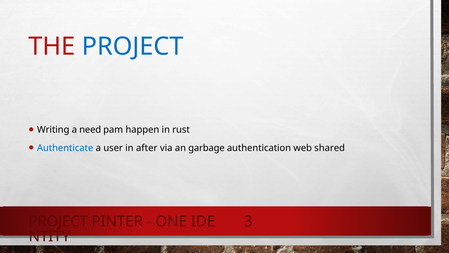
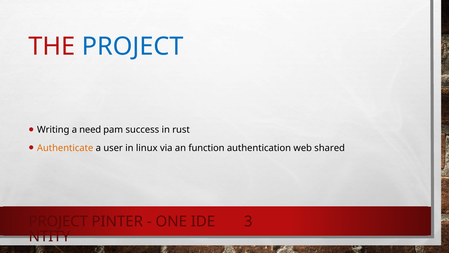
happen: happen -> success
Authenticate colour: blue -> orange
after: after -> linux
garbage: garbage -> function
